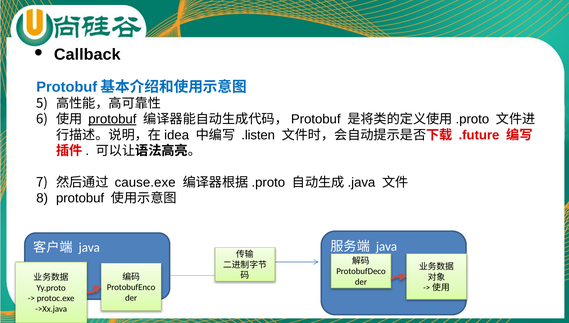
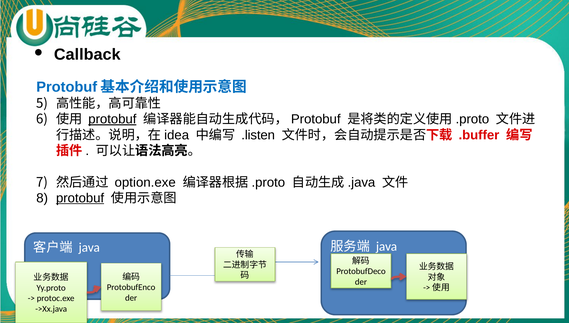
.future: .future -> .buffer
cause.exe: cause.exe -> option.exe
protobuf at (80, 198) underline: none -> present
